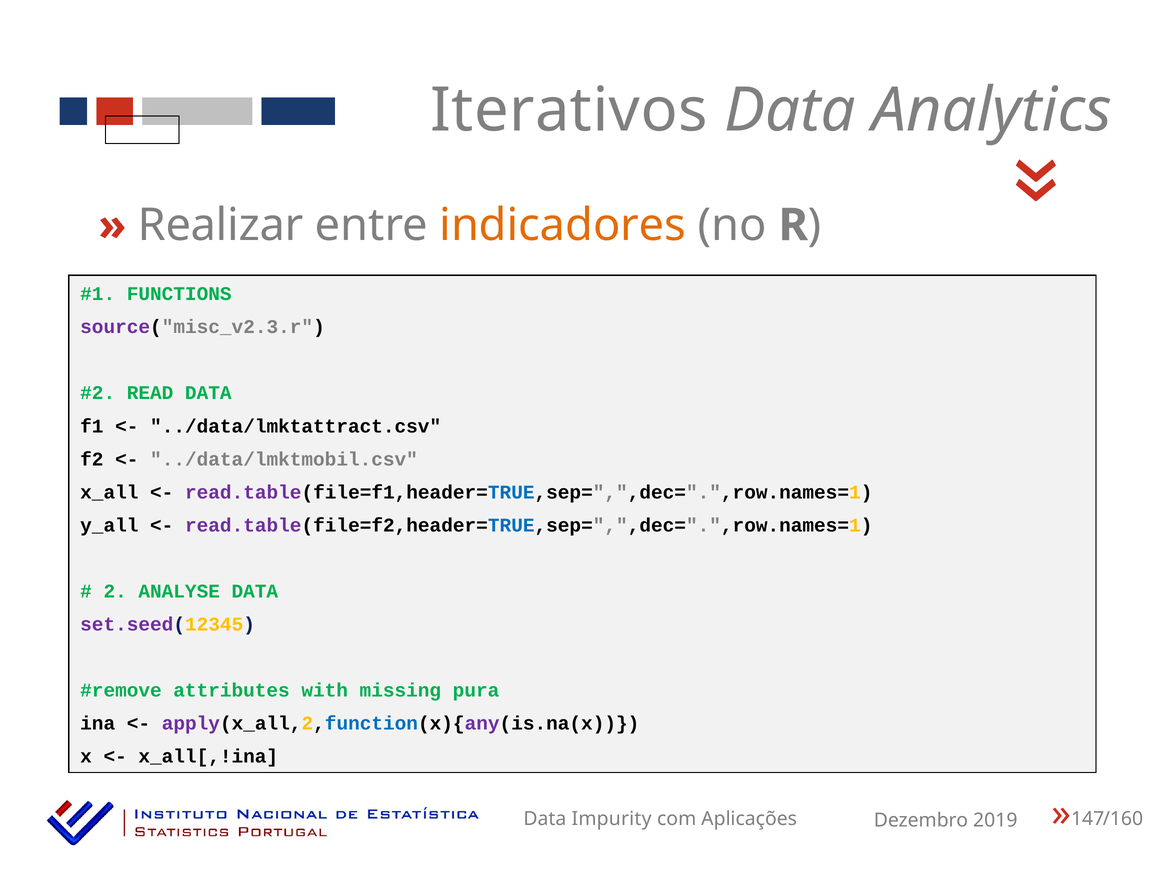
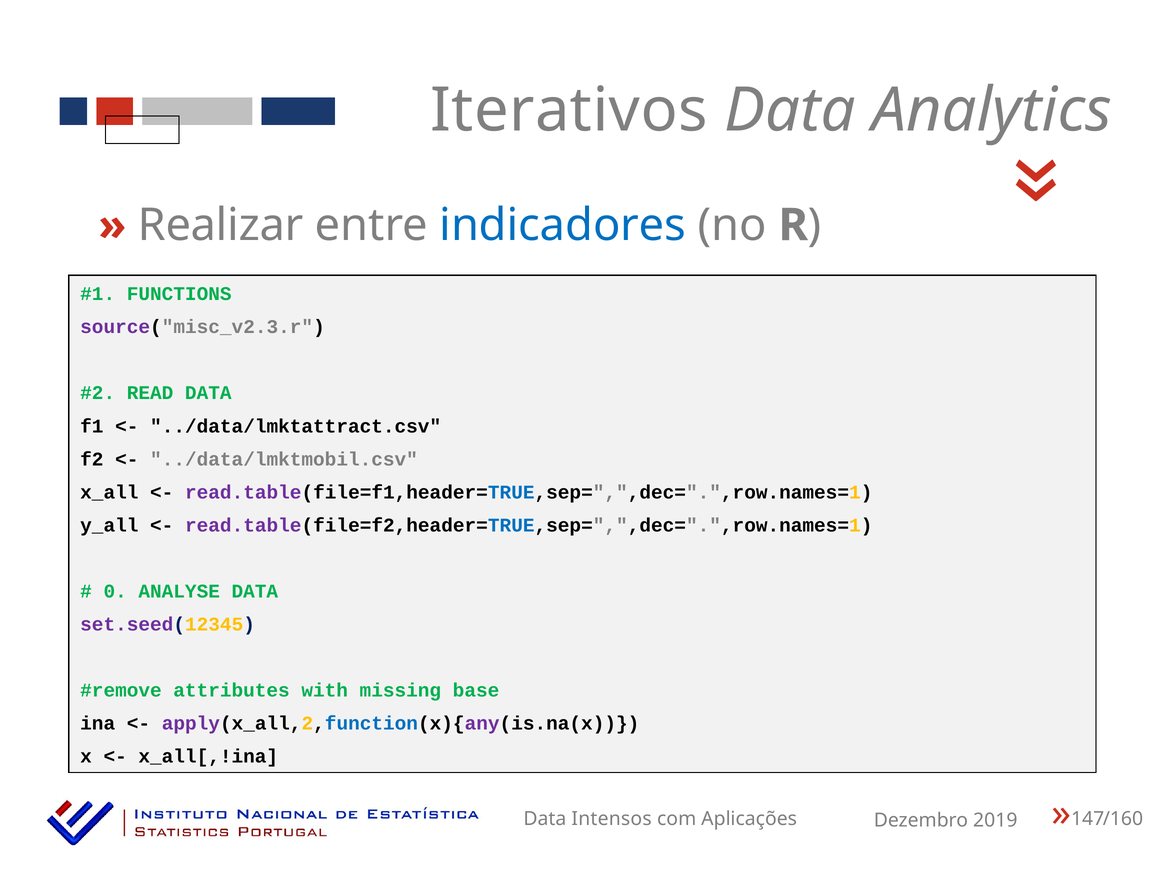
indicadores colour: orange -> blue
2: 2 -> 0
pura: pura -> base
Impurity: Impurity -> Intensos
